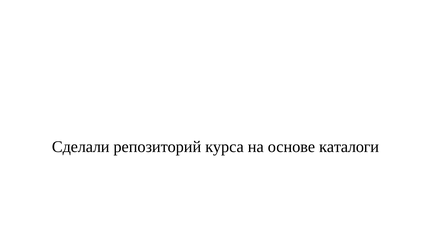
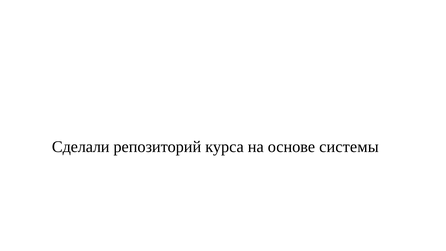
каталоги: каталоги -> системы
